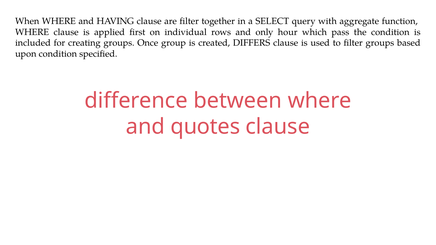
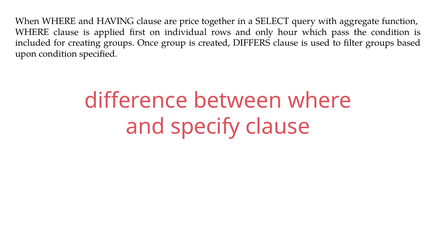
are filter: filter -> price
quotes: quotes -> specify
